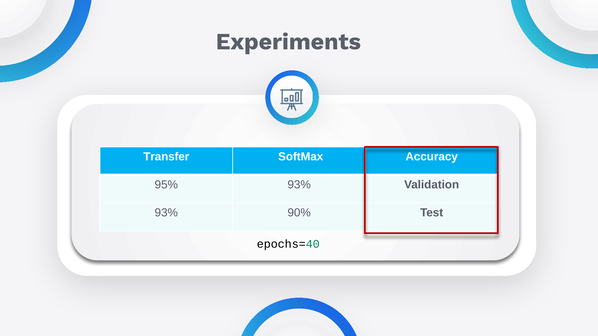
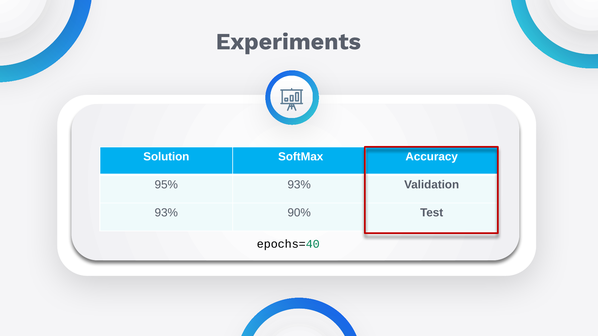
Transfer: Transfer -> Solution
